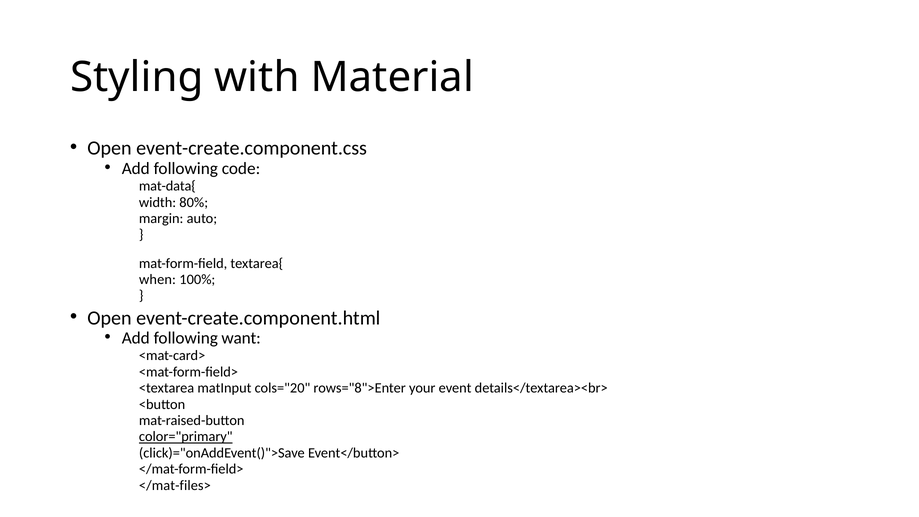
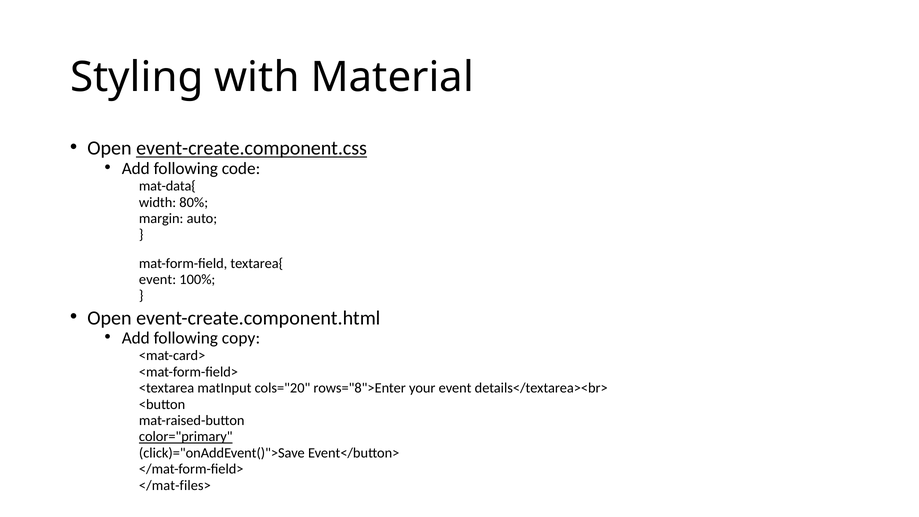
event-create.component.css underline: none -> present
when at (158, 280): when -> event
want: want -> copy
